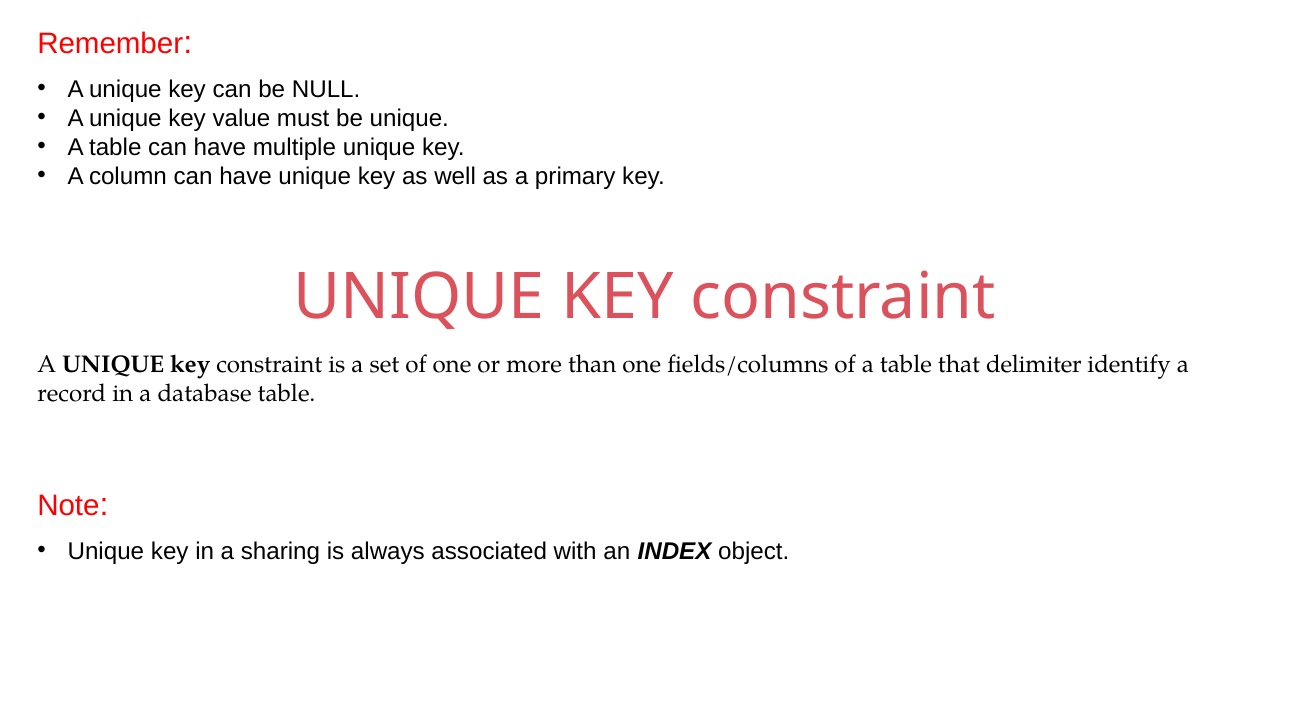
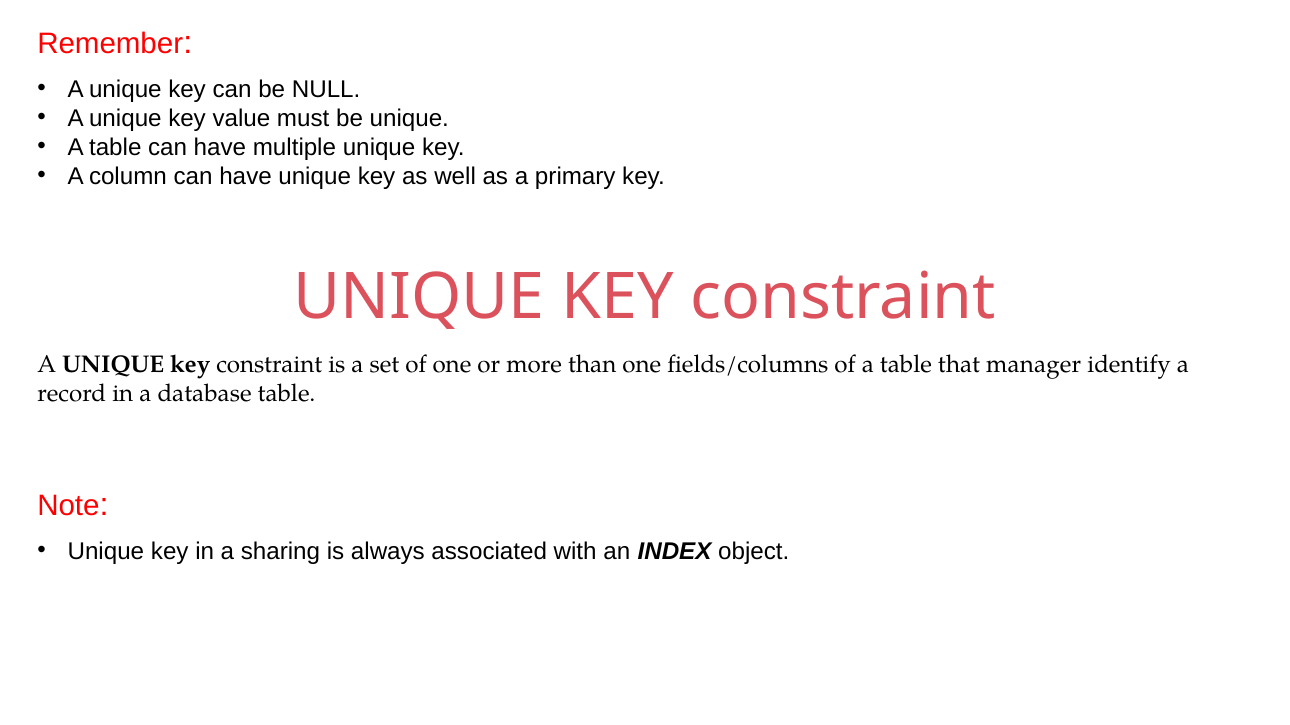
delimiter: delimiter -> manager
